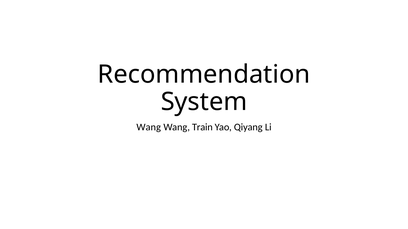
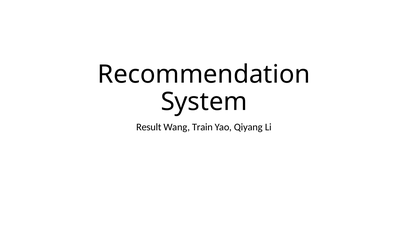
Wang at (149, 128): Wang -> Result
